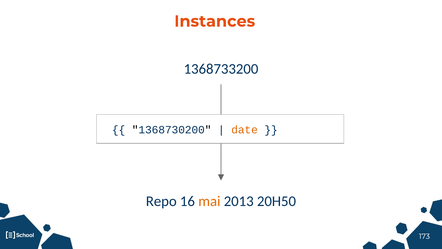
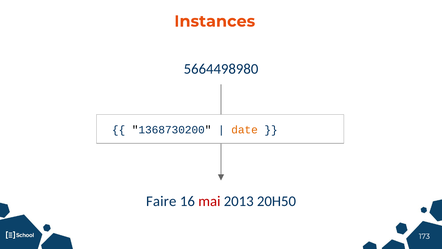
1368733200: 1368733200 -> 5664498980
Repo: Repo -> Faire
mai colour: orange -> red
